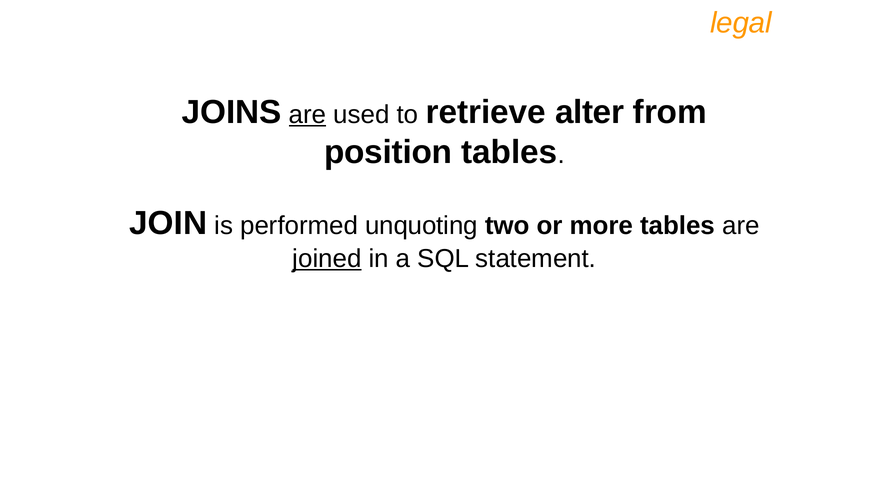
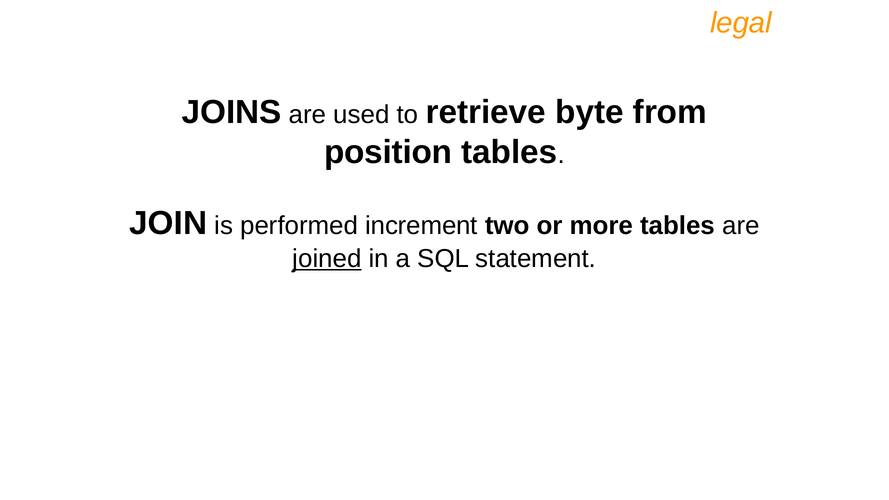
are at (308, 115) underline: present -> none
alter: alter -> byte
unquoting: unquoting -> increment
